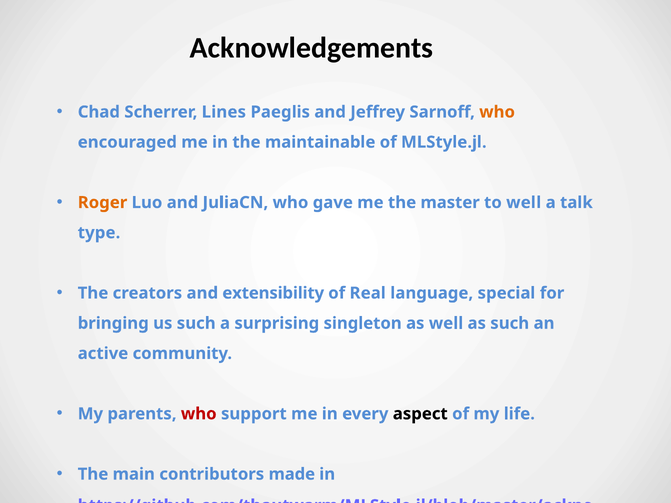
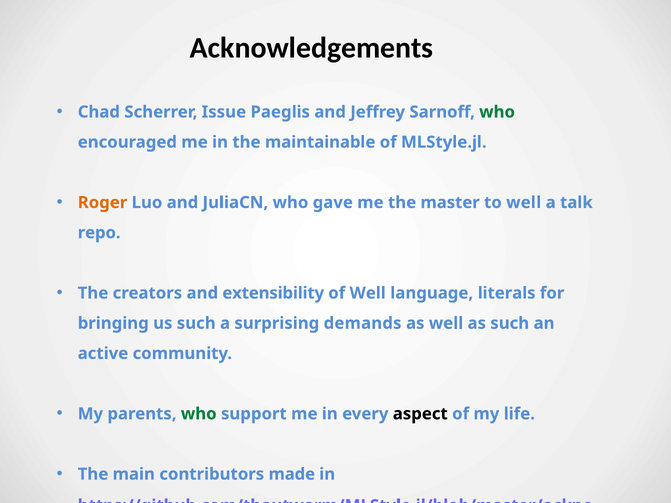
Lines: Lines -> Issue
who at (497, 112) colour: orange -> green
type: type -> repo
of Real: Real -> Well
special: special -> literals
singleton: singleton -> demands
who at (199, 414) colour: red -> green
